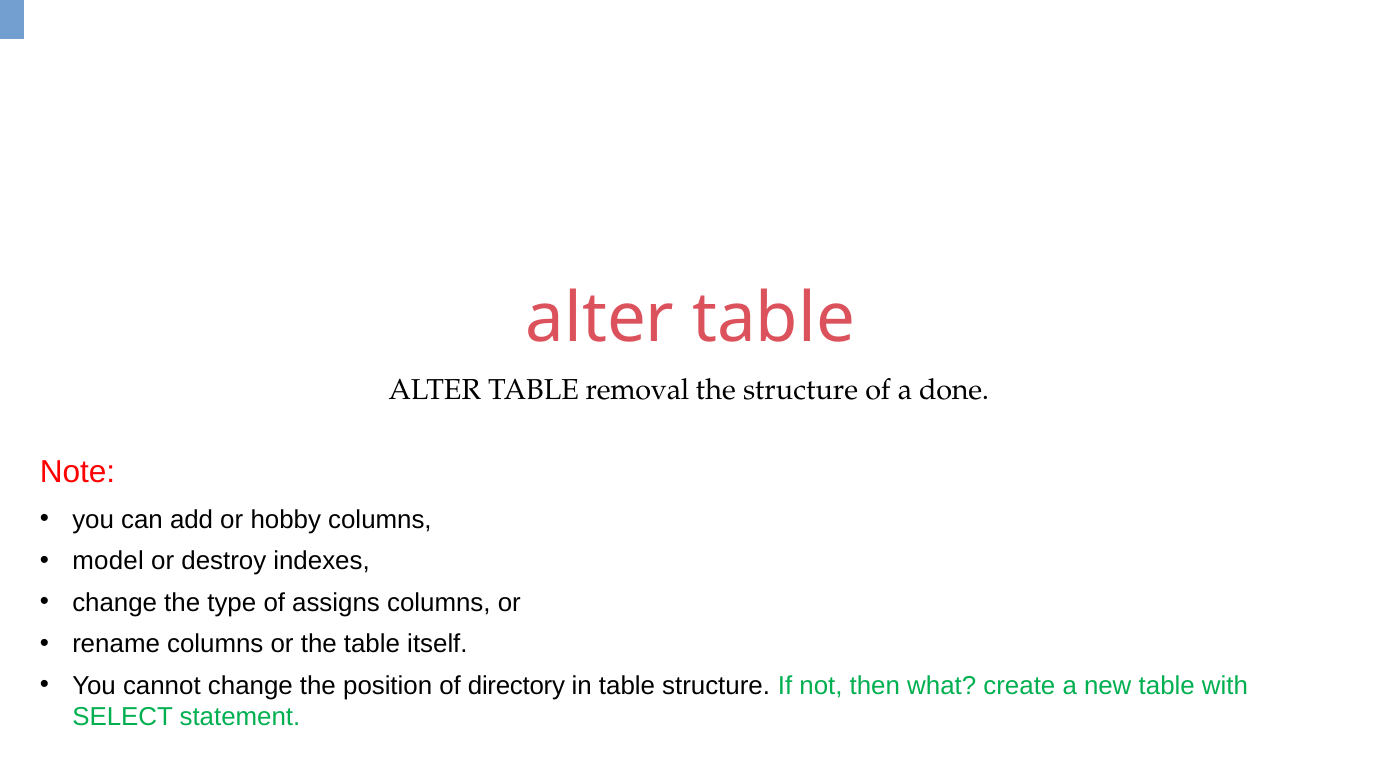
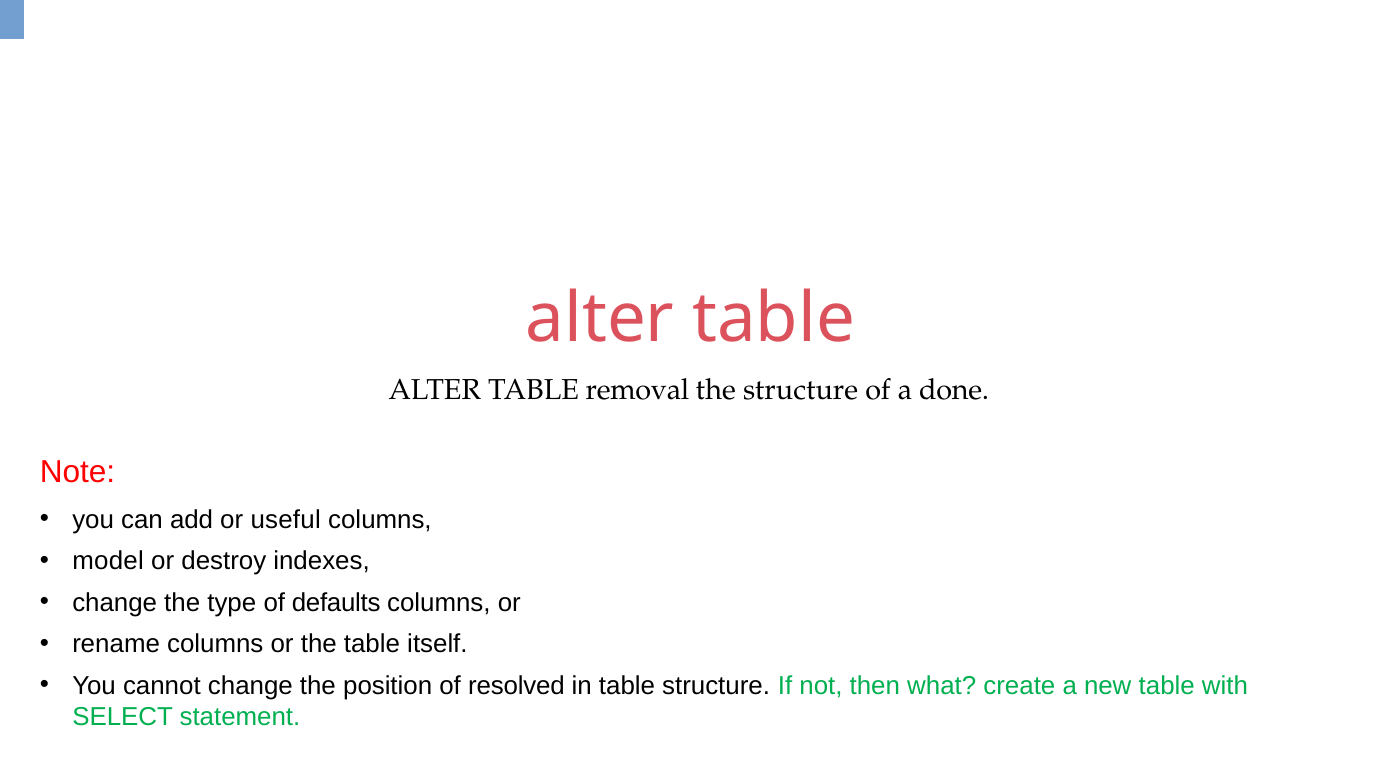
hobby: hobby -> useful
assigns: assigns -> defaults
directory: directory -> resolved
